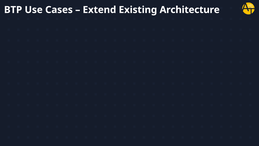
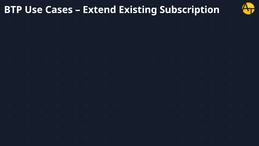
Architecture: Architecture -> Subscription
